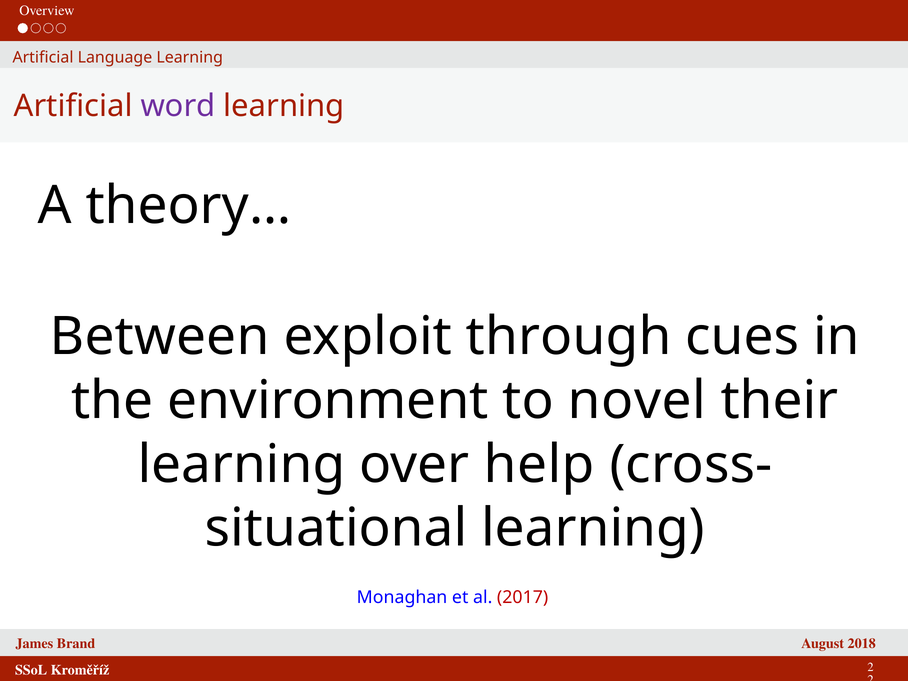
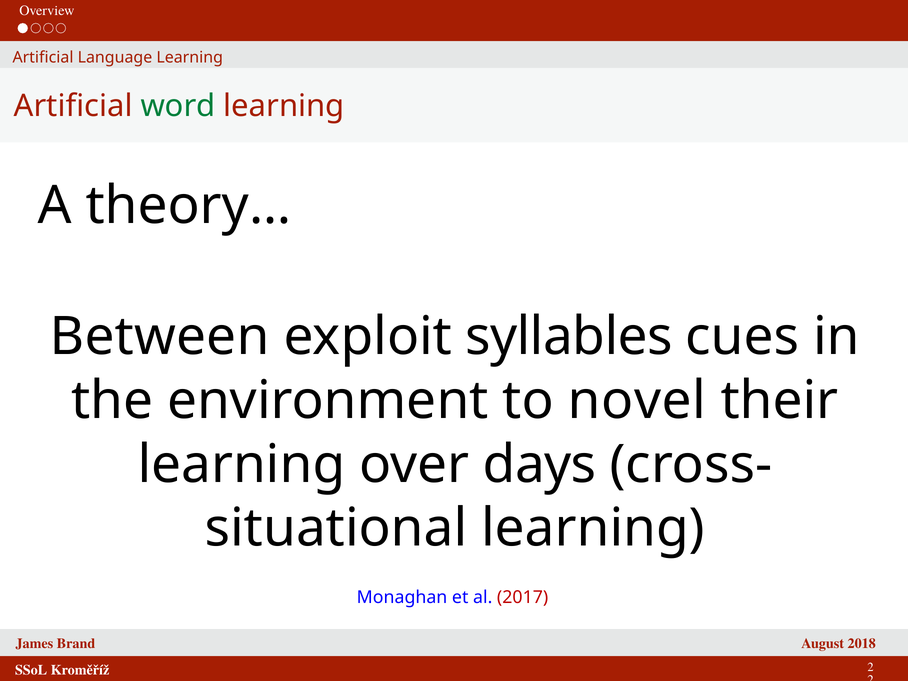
word colour: purple -> green
through: through -> syllables
help: help -> days
